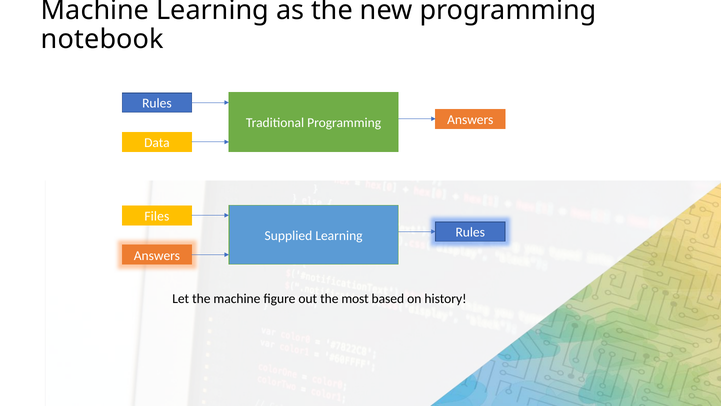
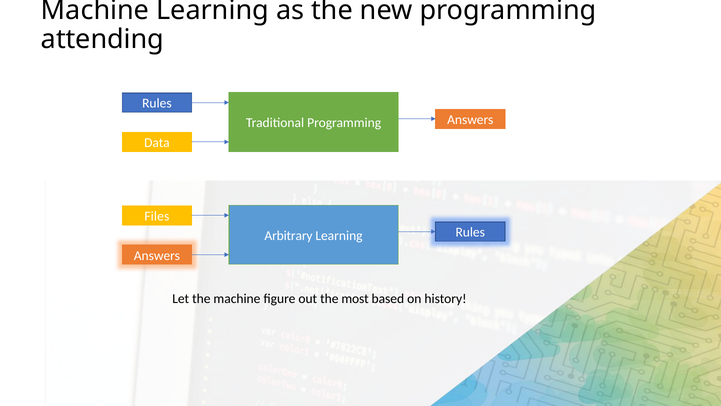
notebook: notebook -> attending
Supplied: Supplied -> Arbitrary
